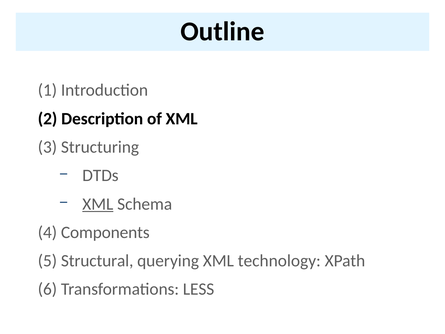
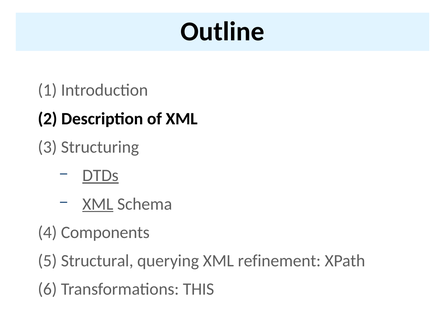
DTDs underline: none -> present
technology: technology -> refinement
LESS: LESS -> THIS
